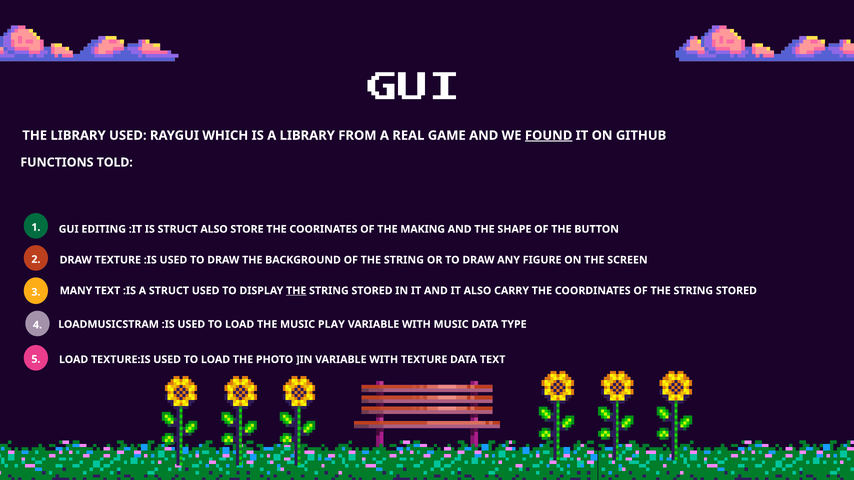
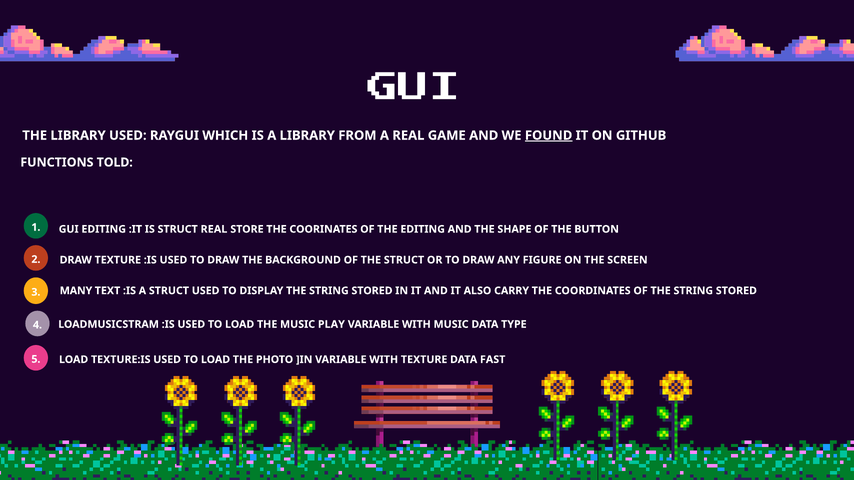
STRUCT ALSO: ALSO -> REAL
THE MAKING: MAKING -> EDITING
BACKGROUND OF THE STRING: STRING -> STRUCT
THE at (296, 291) underline: present -> none
DATA TEXT: TEXT -> FAST
